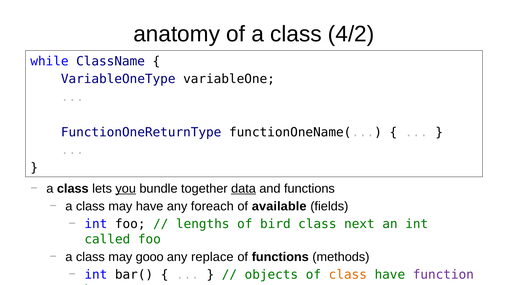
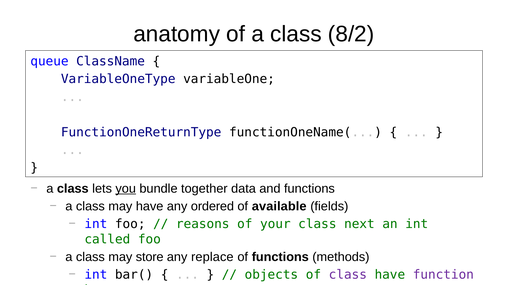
4/2: 4/2 -> 8/2
while: while -> queue
data underline: present -> none
foreach: foreach -> ordered
lengths: lengths -> reasons
bird: bird -> your
gooo: gooo -> store
class at (348, 275) colour: orange -> purple
